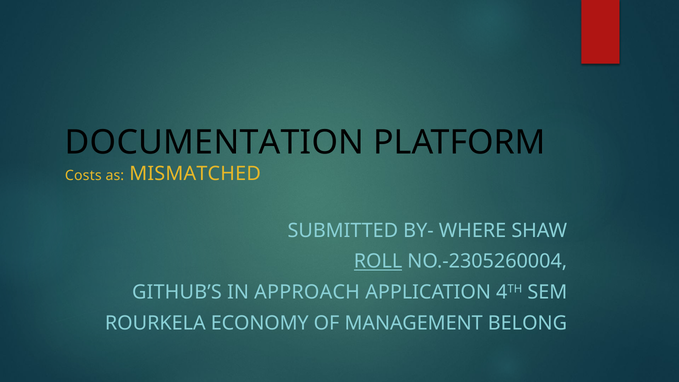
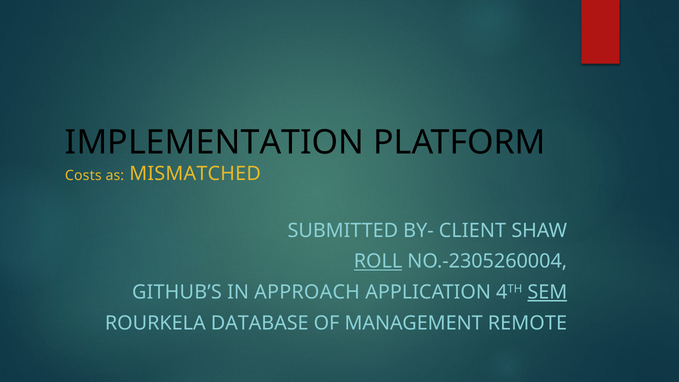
DOCUMENTATION: DOCUMENTATION -> IMPLEMENTATION
WHERE: WHERE -> CLIENT
SEM underline: none -> present
ECONOMY: ECONOMY -> DATABASE
BELONG: BELONG -> REMOTE
